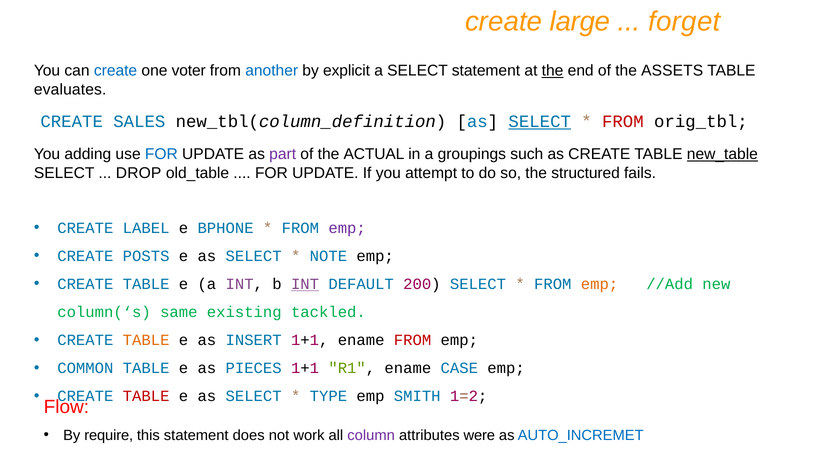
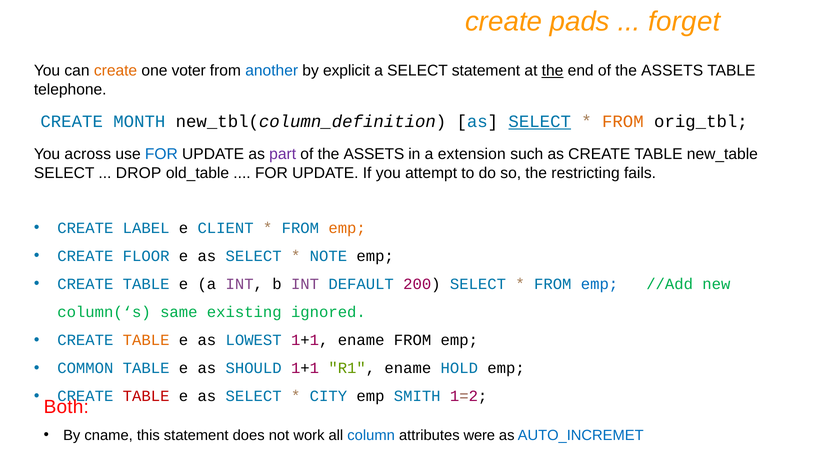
large: large -> pads
create at (116, 71) colour: blue -> orange
evaluates: evaluates -> telephone
SALES: SALES -> MONTH
FROM at (623, 121) colour: red -> orange
adding: adding -> across
ACTUAL at (374, 154): ACTUAL -> ASSETS
groupings: groupings -> extension
new_table underline: present -> none
structured: structured -> restricting
BPHONE: BPHONE -> CLIENT
emp at (347, 228) colour: purple -> orange
POSTS: POSTS -> FLOOR
INT at (305, 284) underline: present -> none
emp at (600, 284) colour: orange -> blue
tackled: tackled -> ignored
INSERT: INSERT -> LOWEST
FROM at (413, 340) colour: red -> black
PIECES: PIECES -> SHOULD
CASE: CASE -> HOLD
TYPE: TYPE -> CITY
Flow: Flow -> Both
require: require -> cname
column colour: purple -> blue
